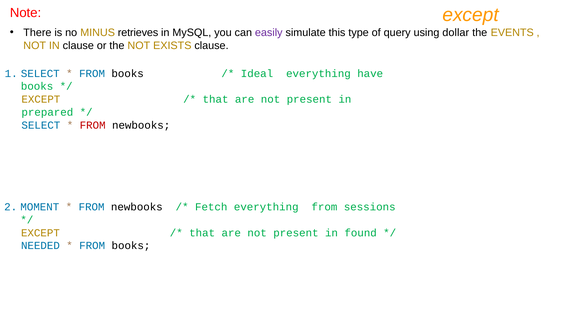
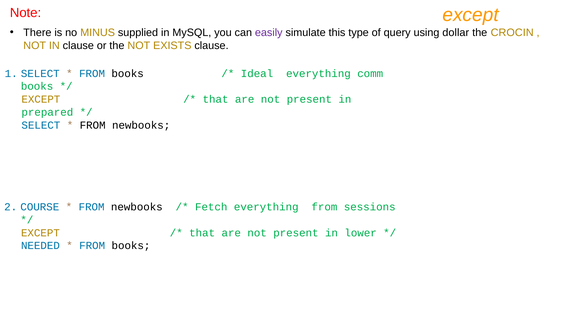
retrieves: retrieves -> supplied
EVENTS: EVENTS -> CROCIN
have: have -> comm
FROM at (93, 125) colour: red -> black
MOMENT: MOMENT -> COURSE
found: found -> lower
